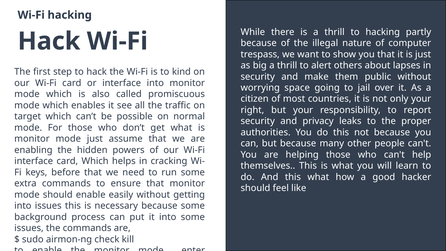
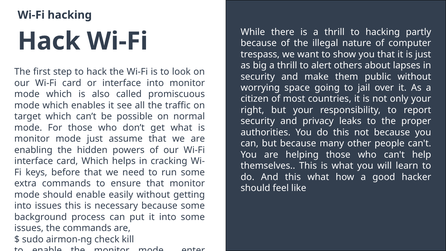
kind: kind -> look
